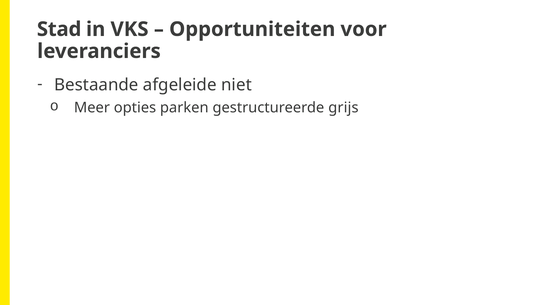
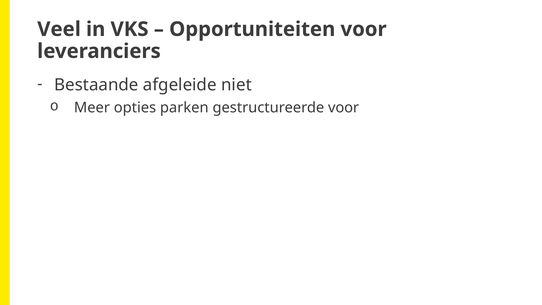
Stad: Stad -> Veel
gestructureerde grijs: grijs -> voor
